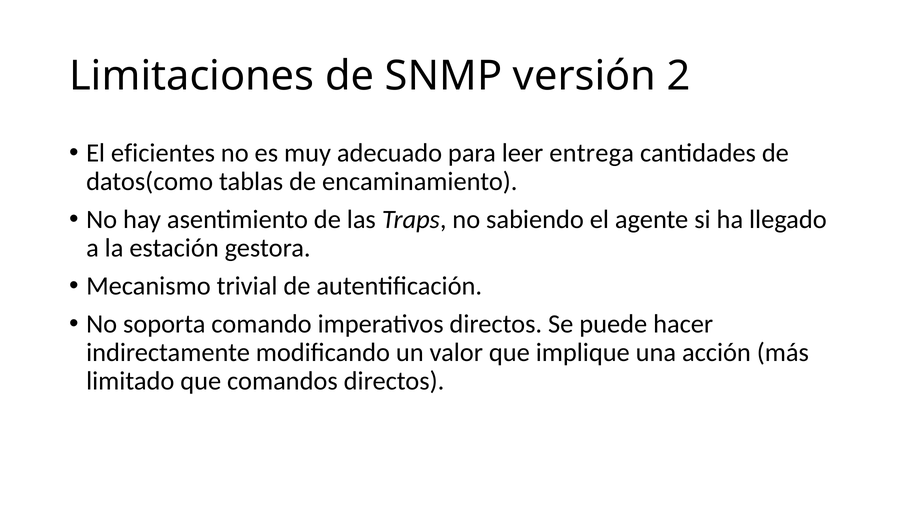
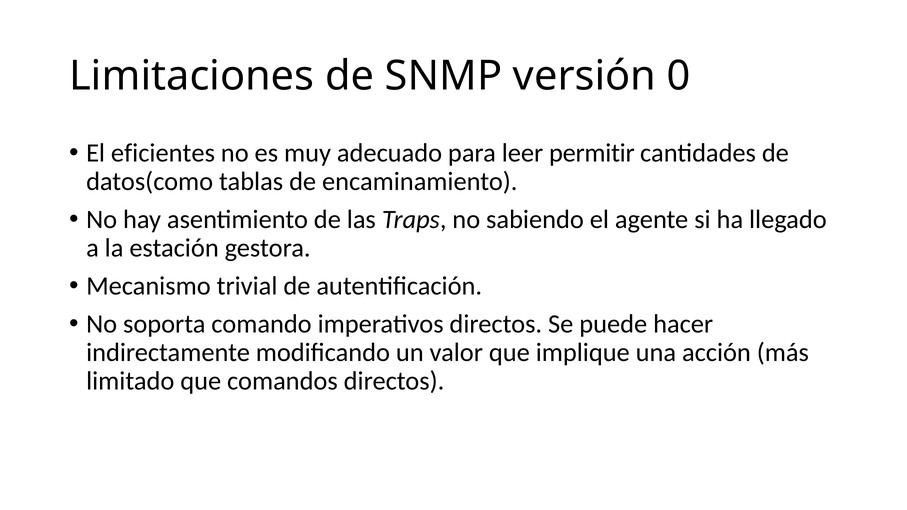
2: 2 -> 0
entrega: entrega -> permitir
